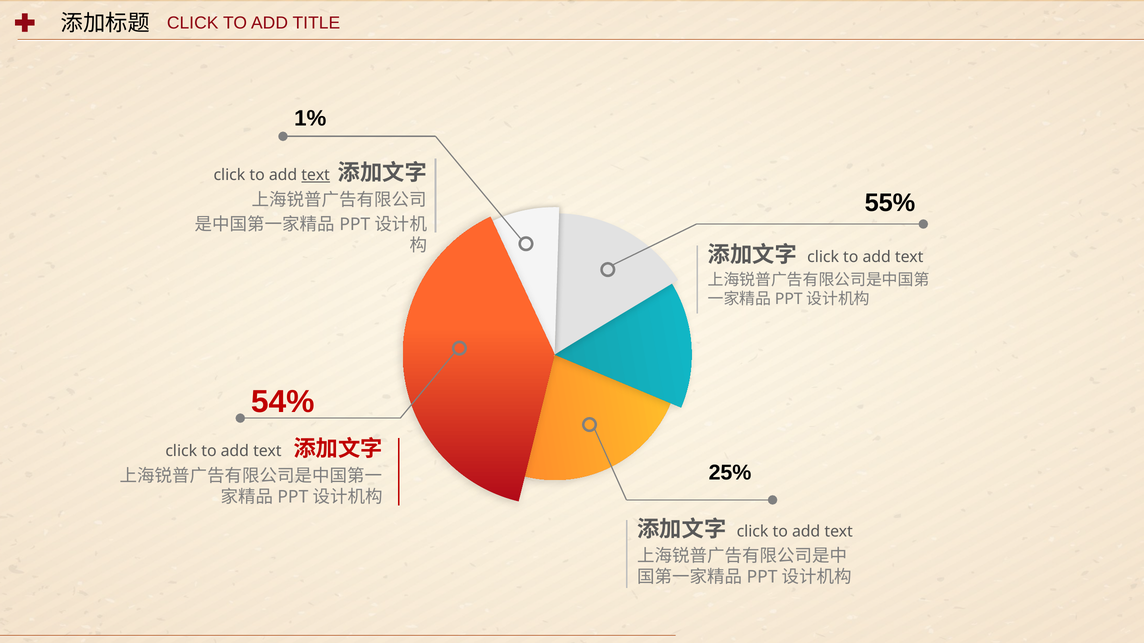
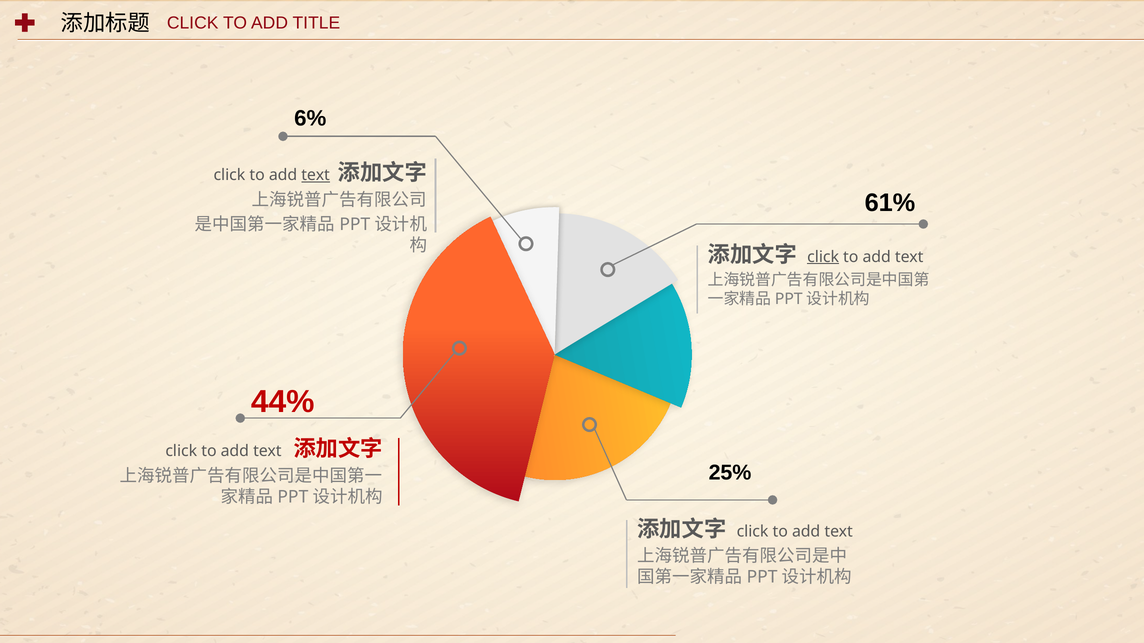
1%: 1% -> 6%
55%: 55% -> 61%
click at (823, 257) underline: none -> present
54%: 54% -> 44%
